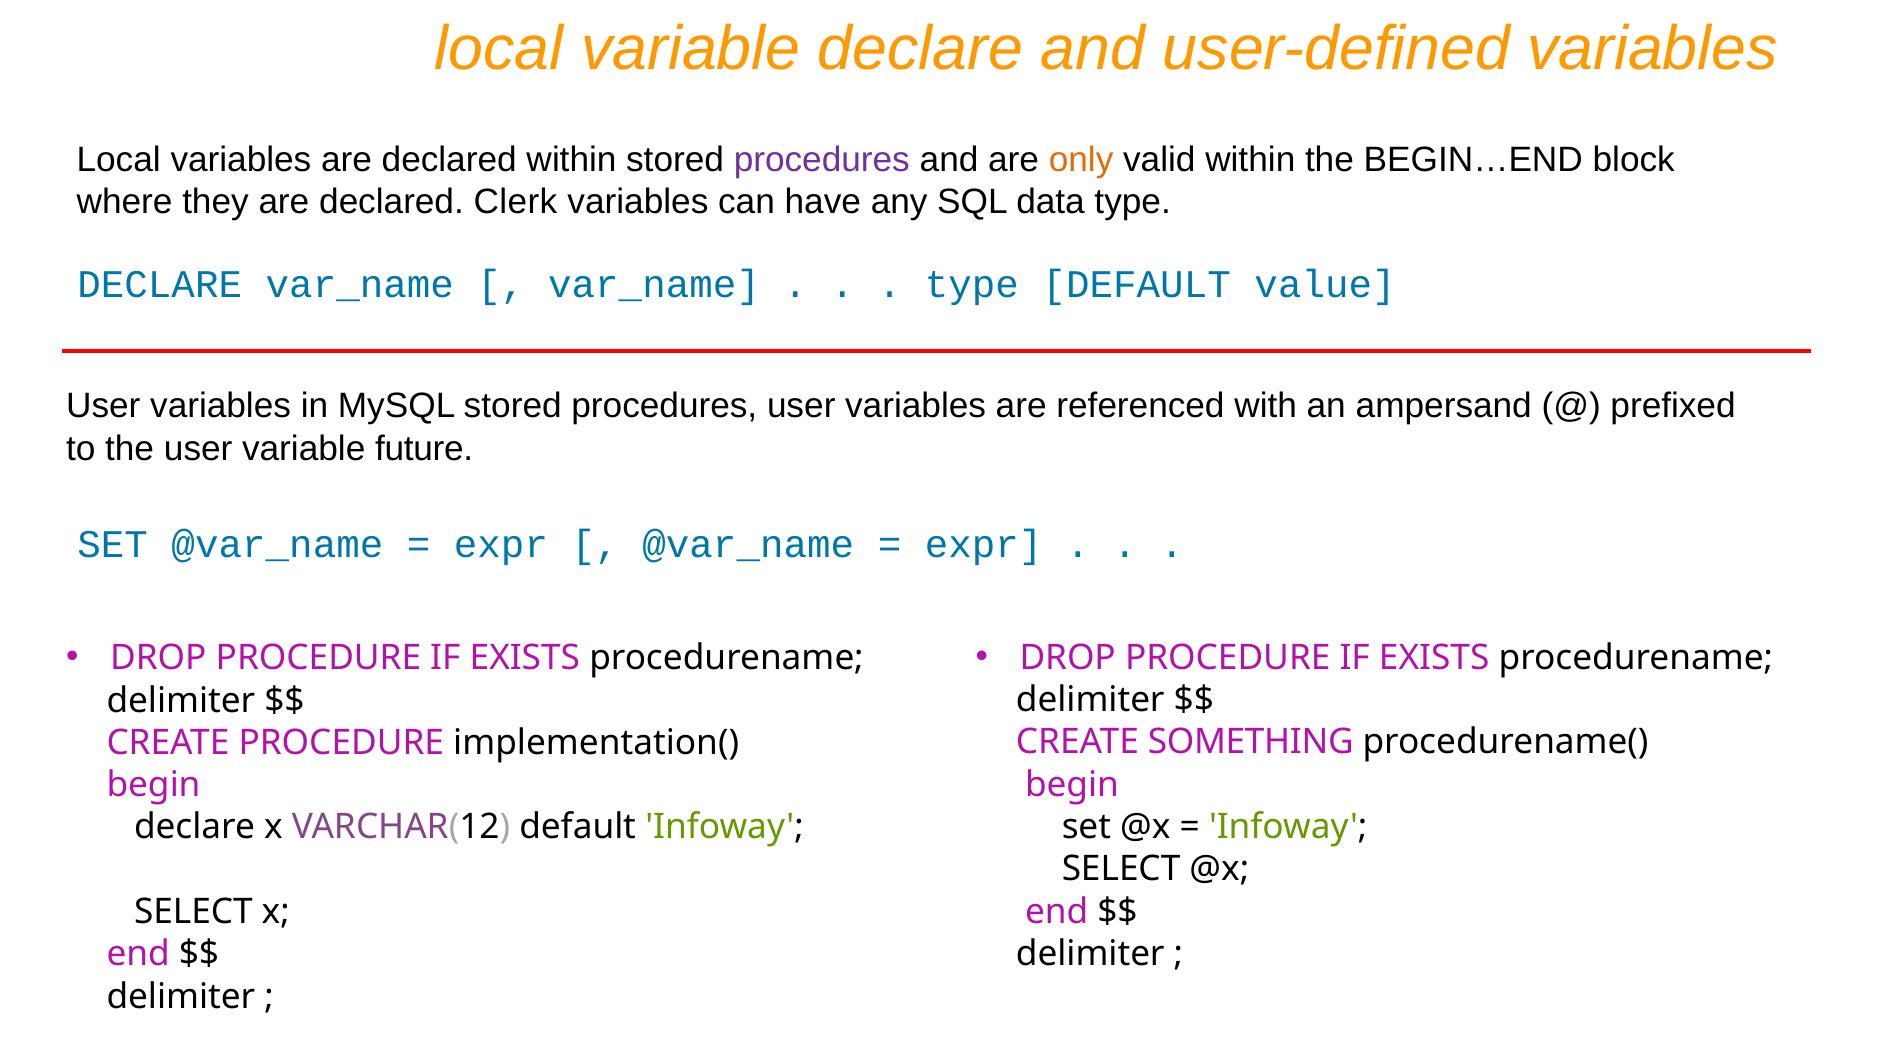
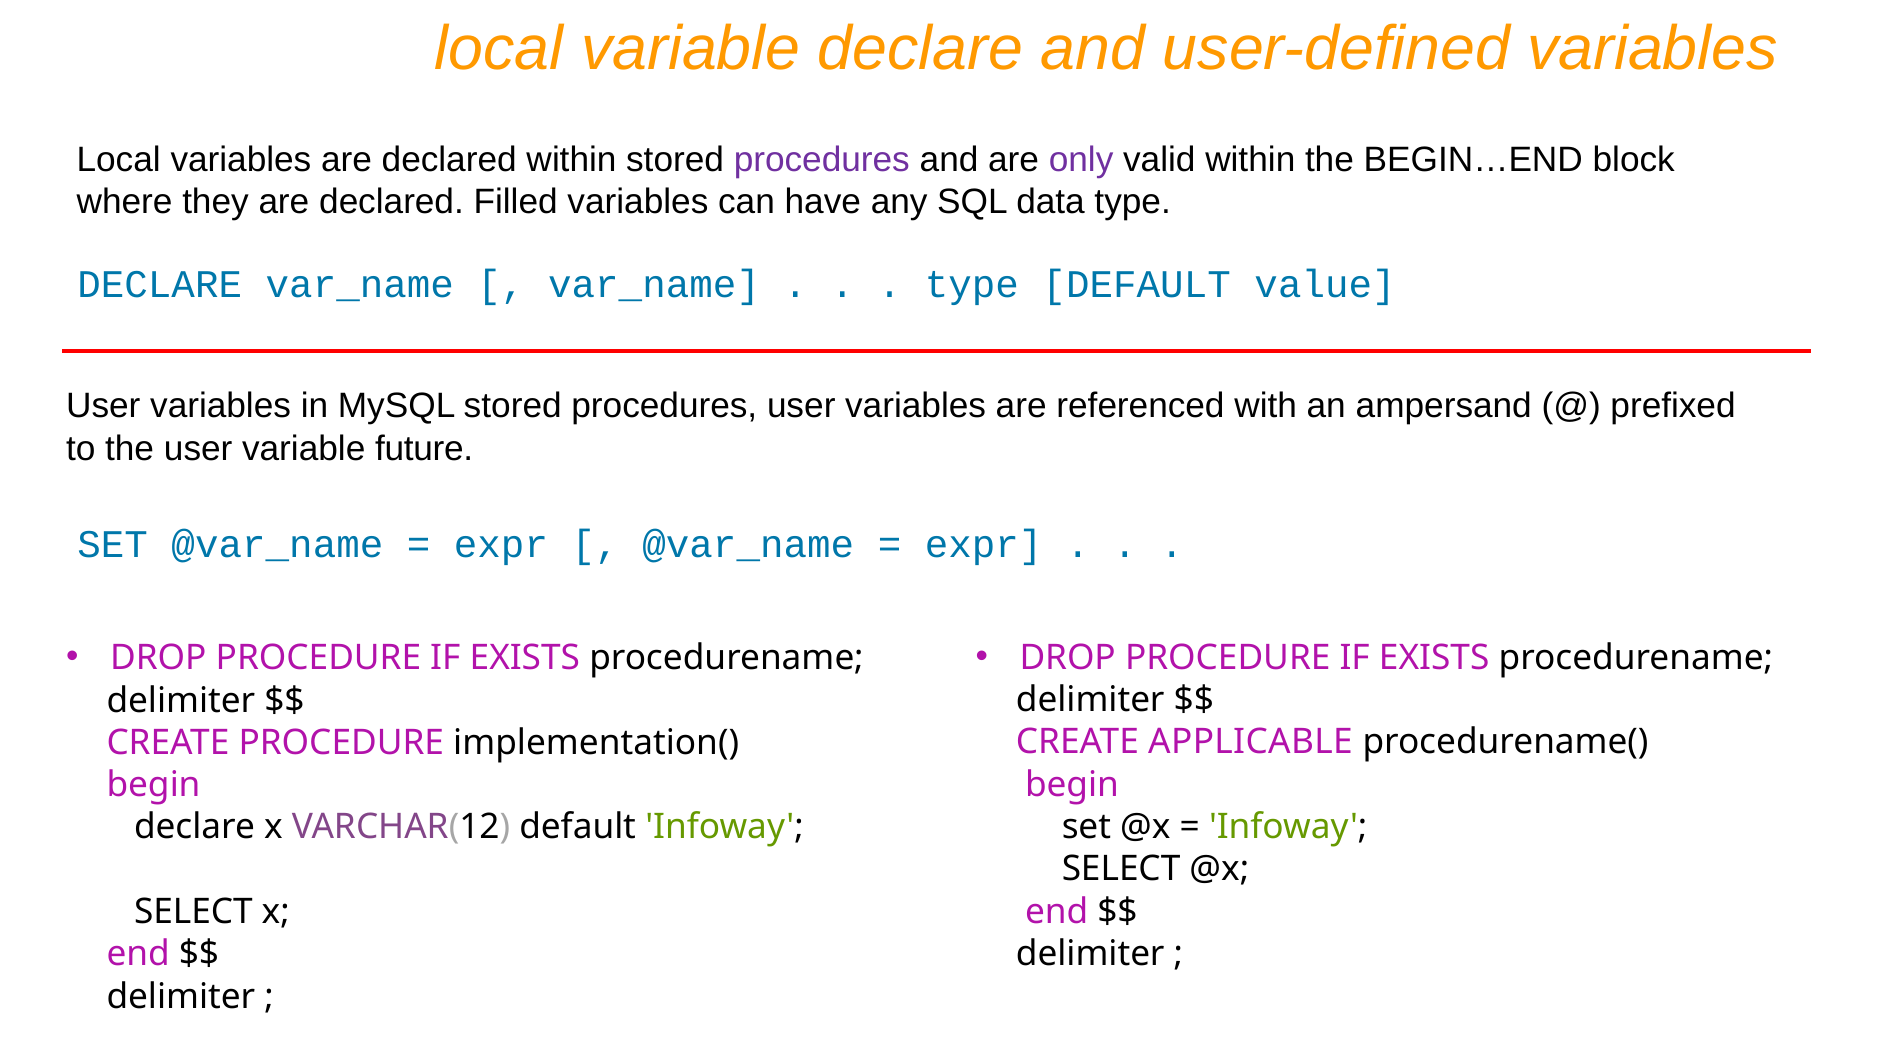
only colour: orange -> purple
Clerk: Clerk -> Filled
SOMETHING: SOMETHING -> APPLICABLE
